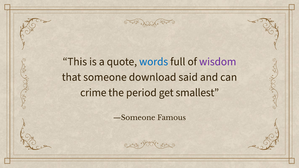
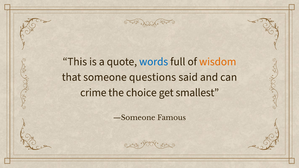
wisdom colour: purple -> orange
download: download -> questions
period: period -> choice
